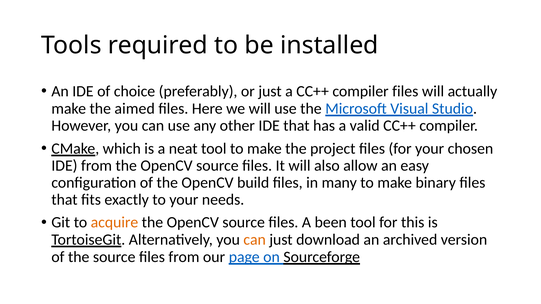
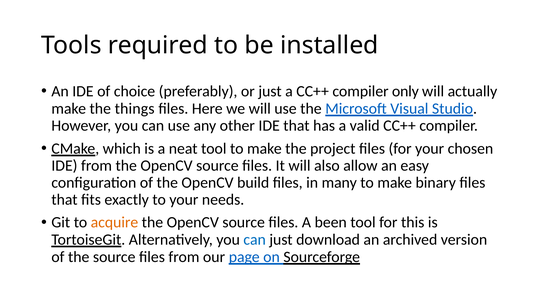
compiler files: files -> only
aimed: aimed -> things
can at (255, 240) colour: orange -> blue
